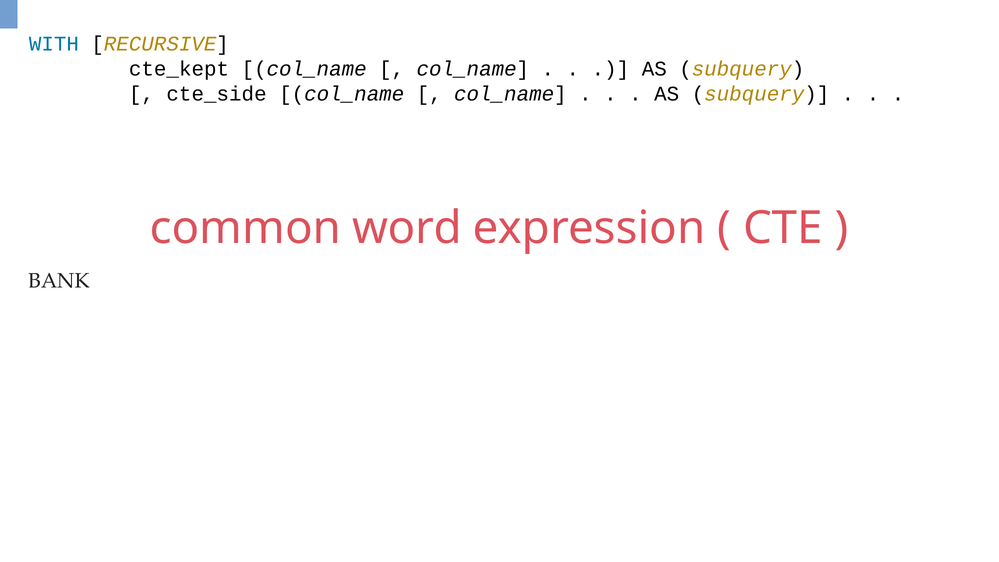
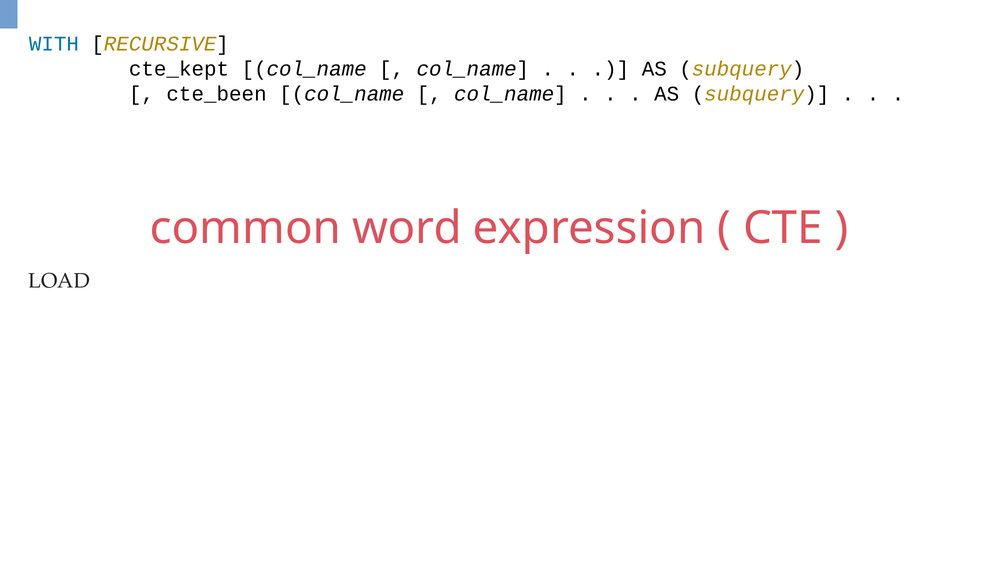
cte_side: cte_side -> cte_been
BANK: BANK -> LOAD
